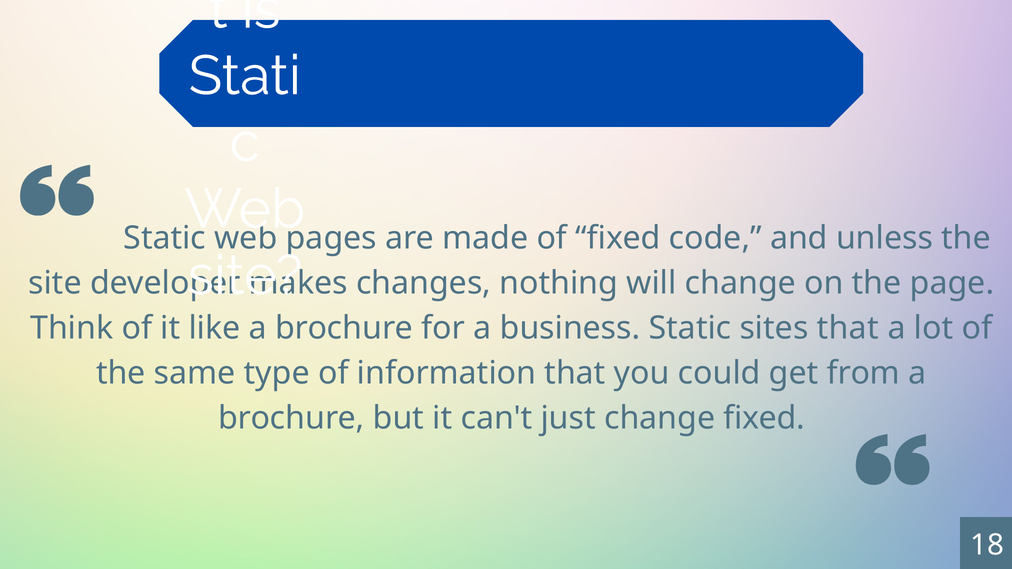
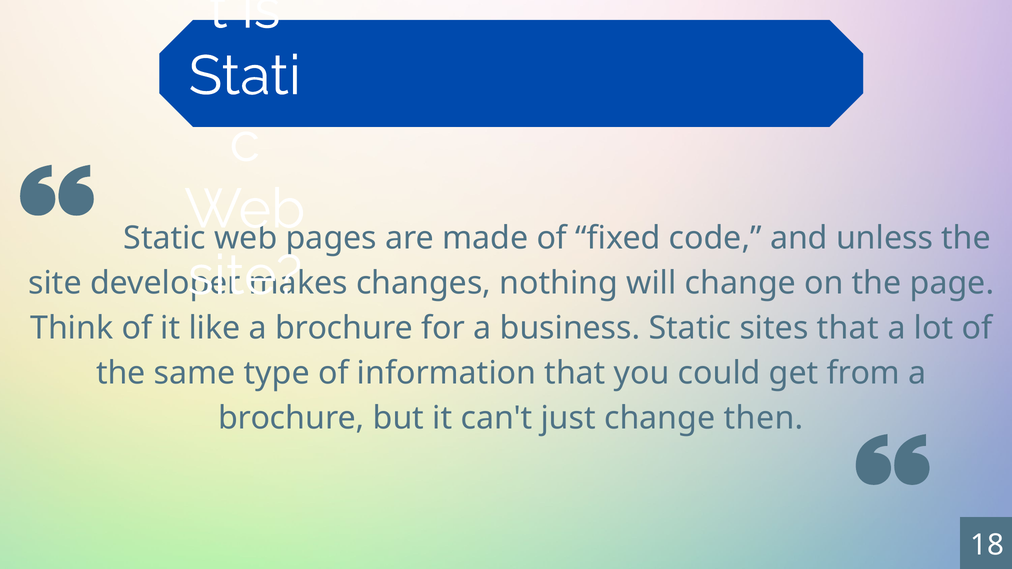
change fixed: fixed -> then
